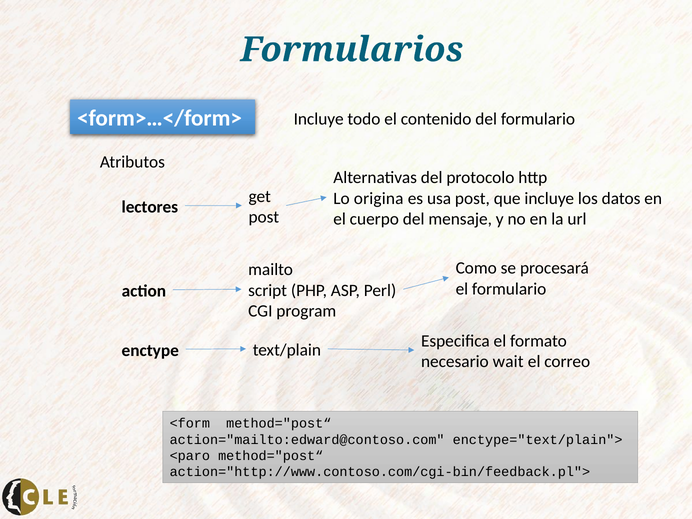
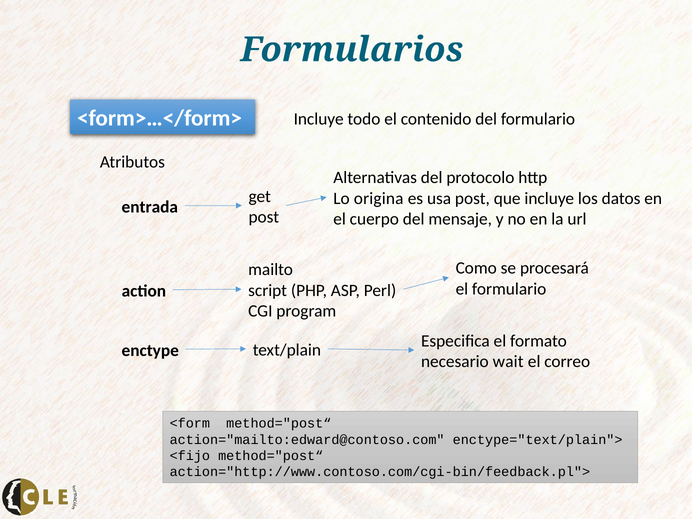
lectores: lectores -> entrada
<paro: <paro -> <fijo
